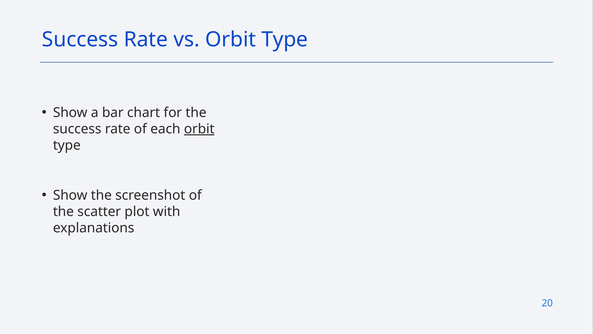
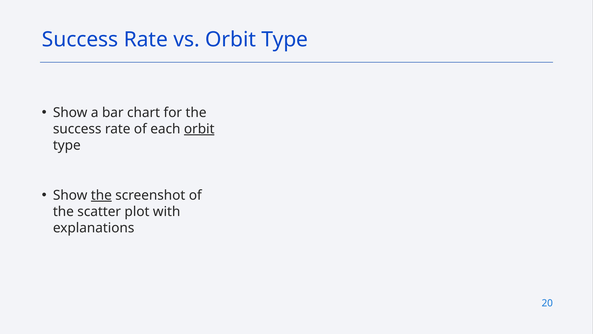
the at (101, 195) underline: none -> present
